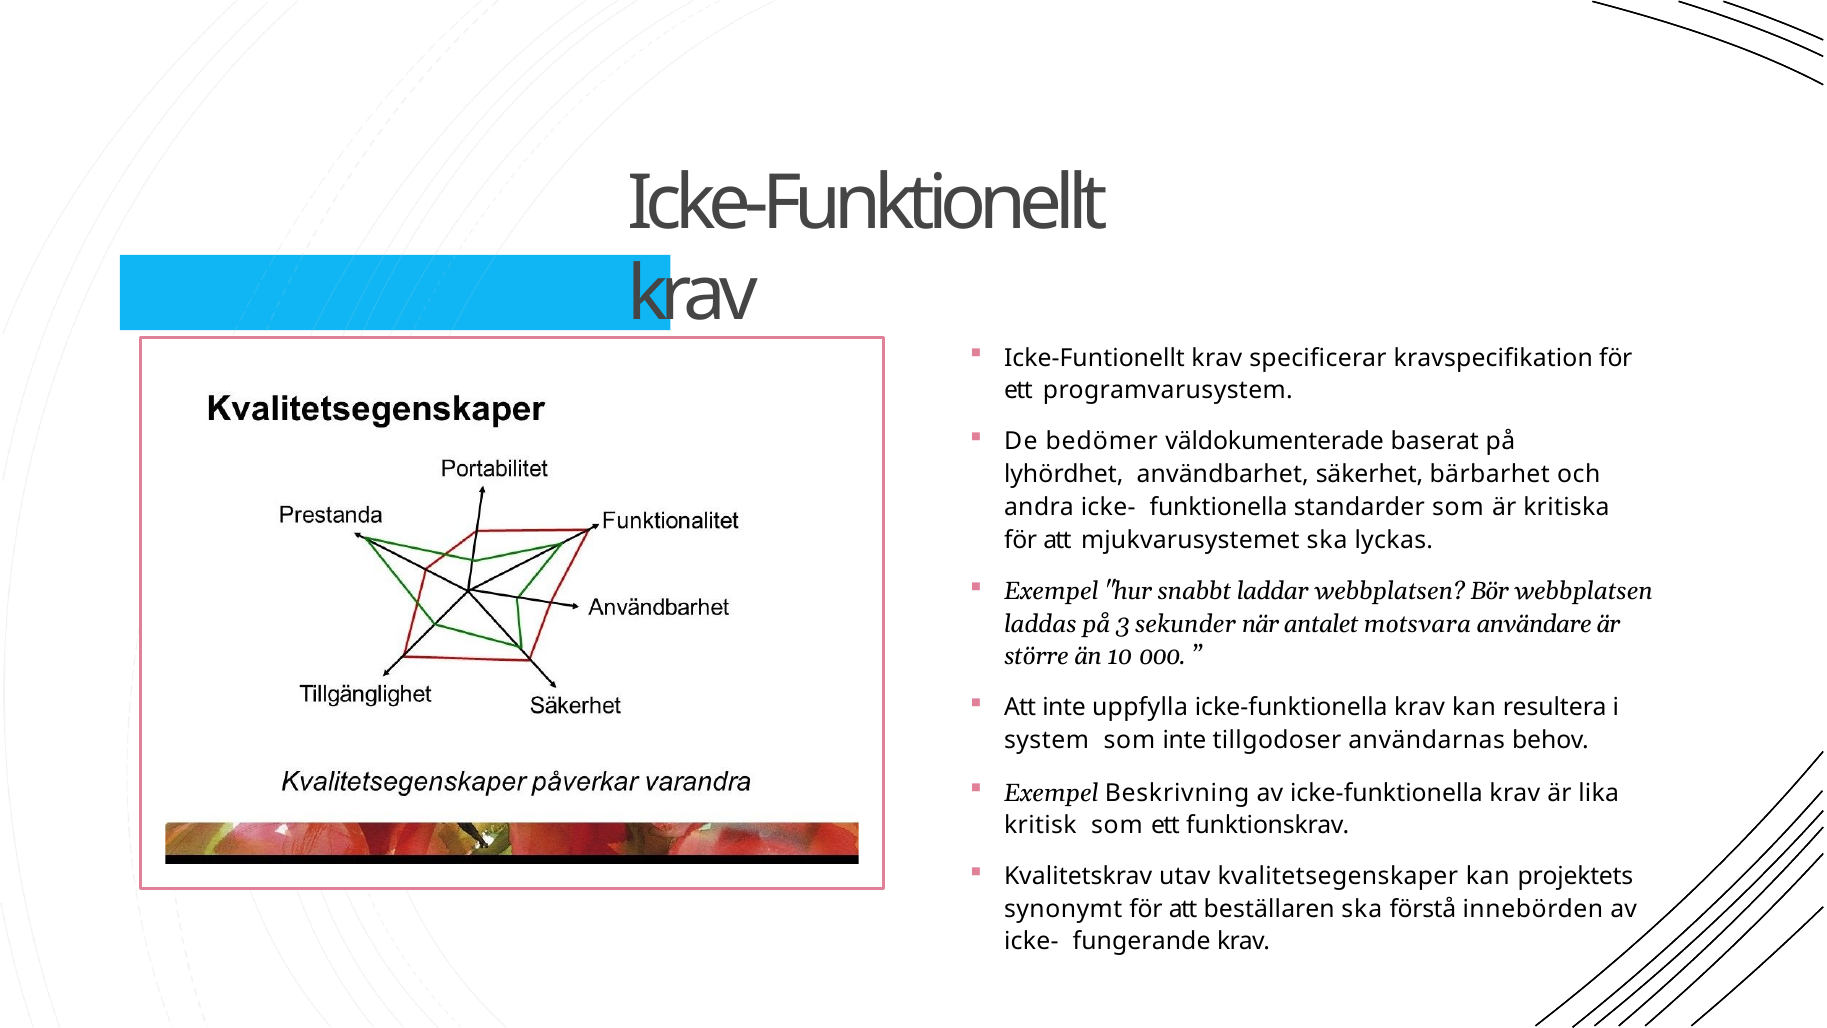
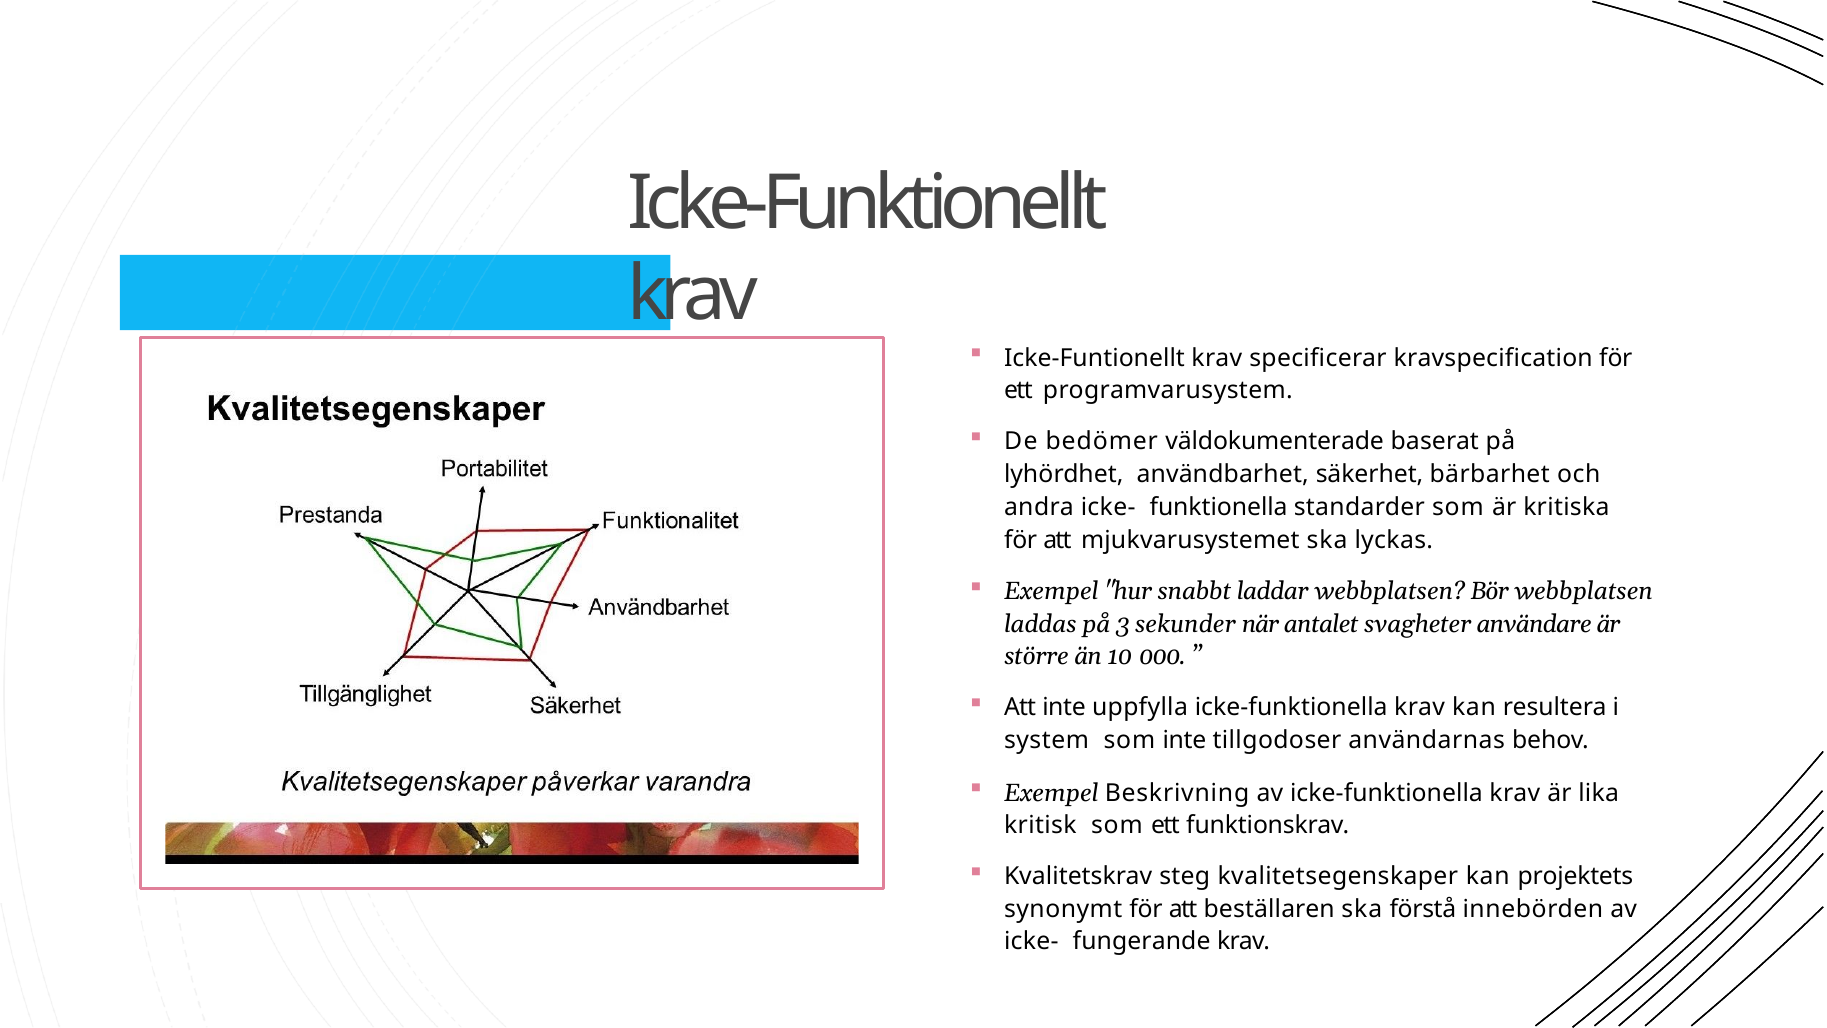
kravspecifikation: kravspecifikation -> kravspecification
motsvara: motsvara -> svagheter
utav: utav -> steg
